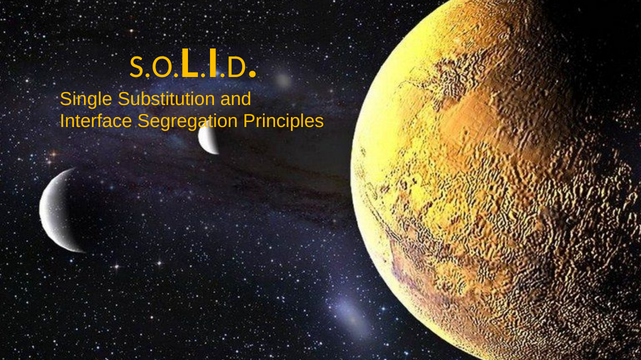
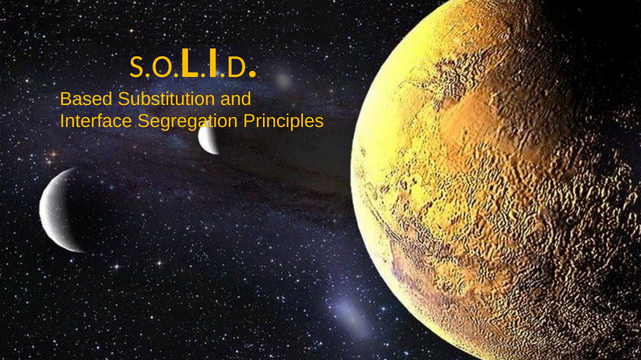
Single: Single -> Based
